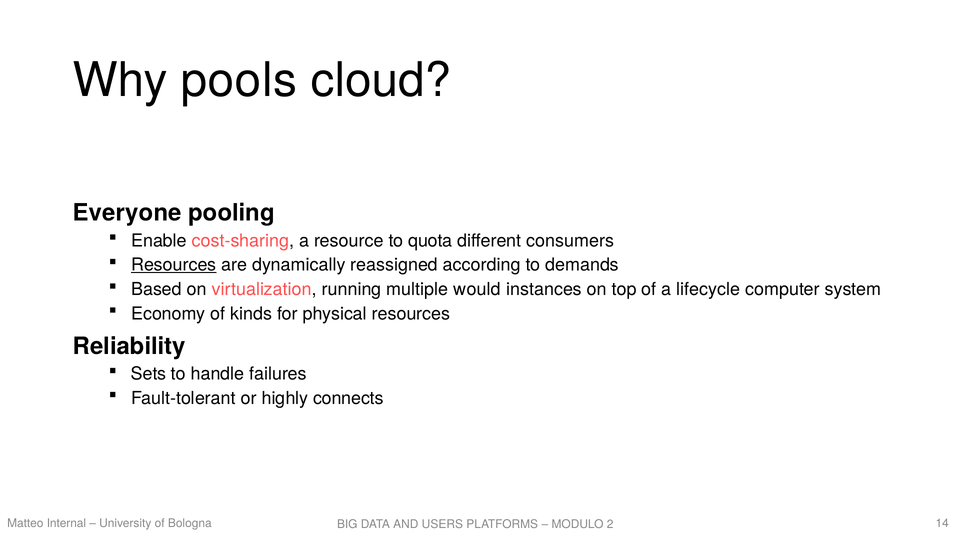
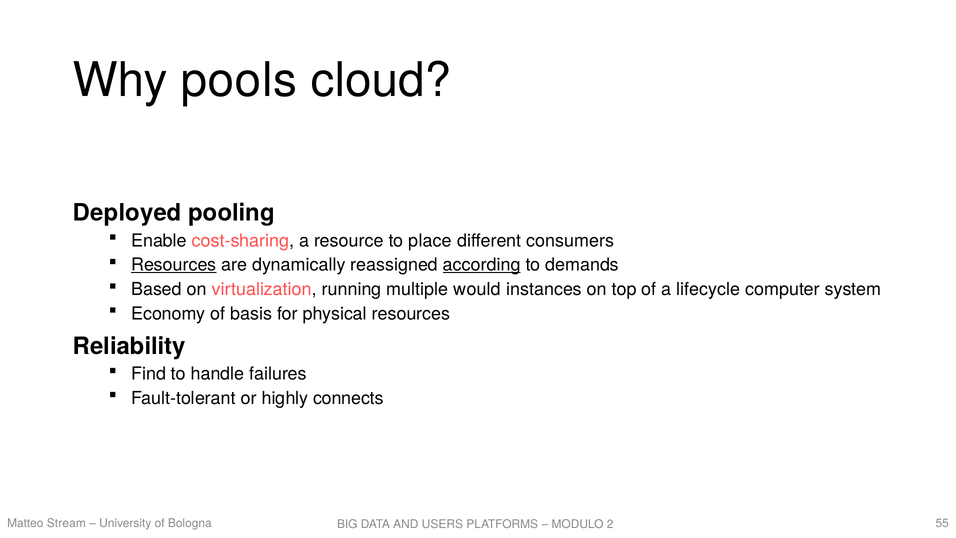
Everyone: Everyone -> Deployed
quota: quota -> place
according underline: none -> present
kinds: kinds -> basis
Sets: Sets -> Find
Internal: Internal -> Stream
14: 14 -> 55
